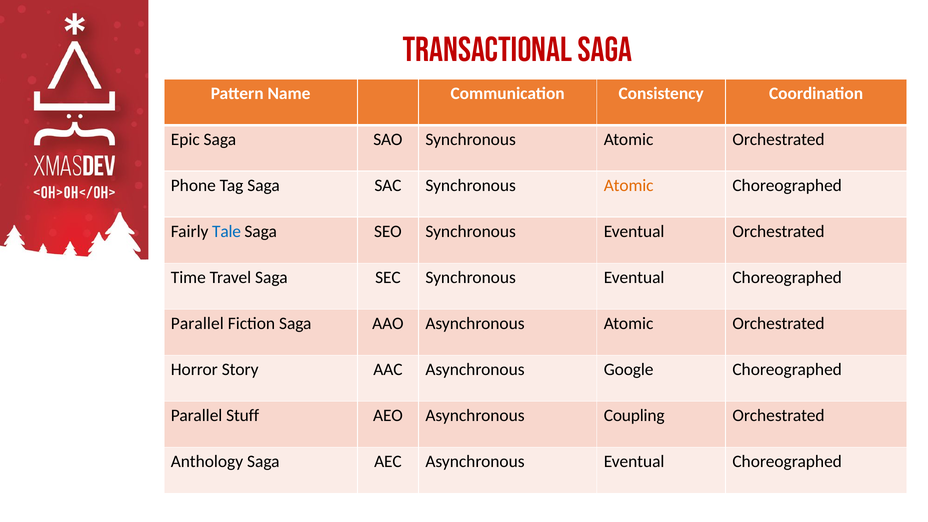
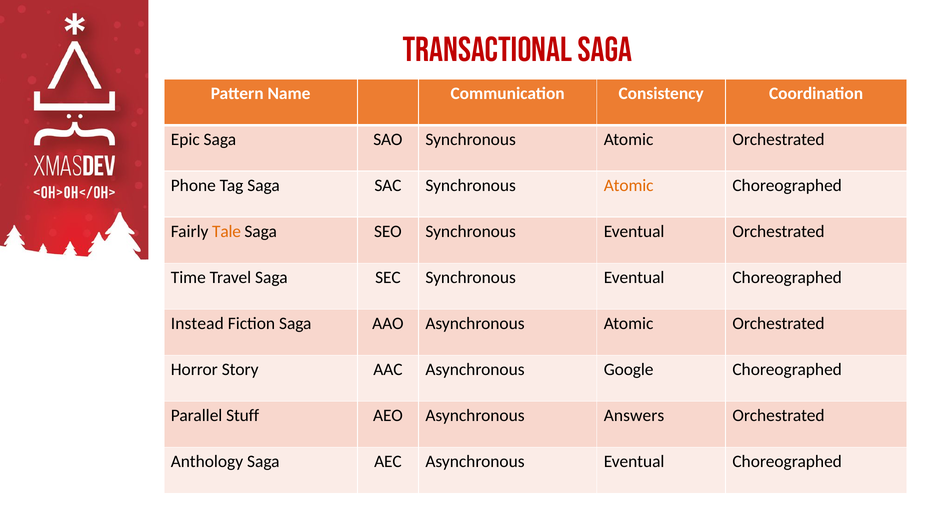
Tale colour: blue -> orange
Parallel at (197, 324): Parallel -> Instead
Coupling: Coupling -> Answers
